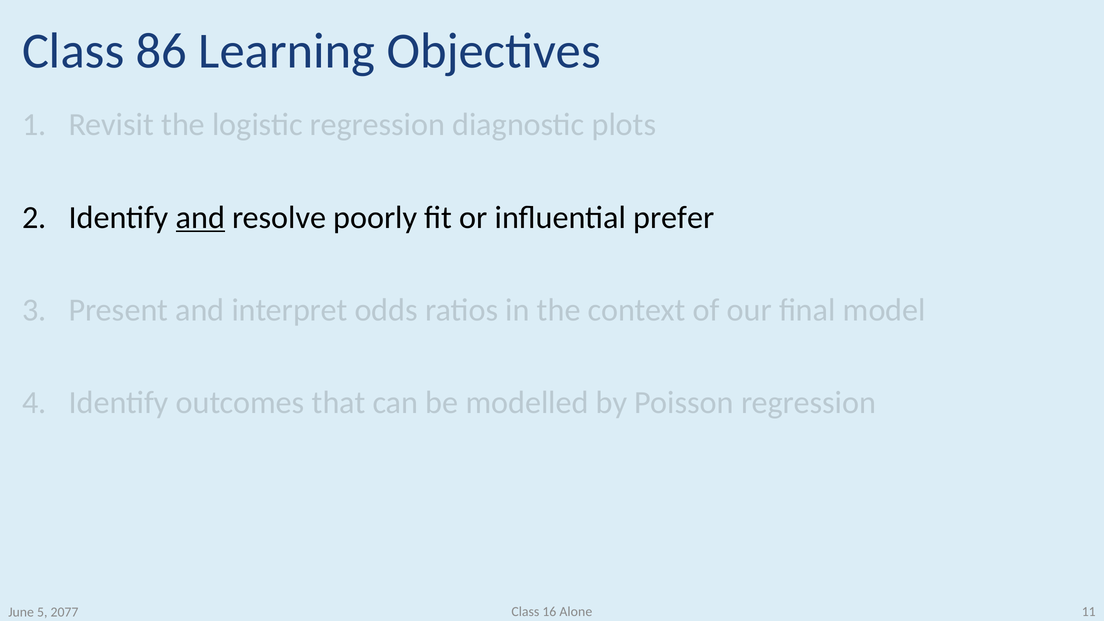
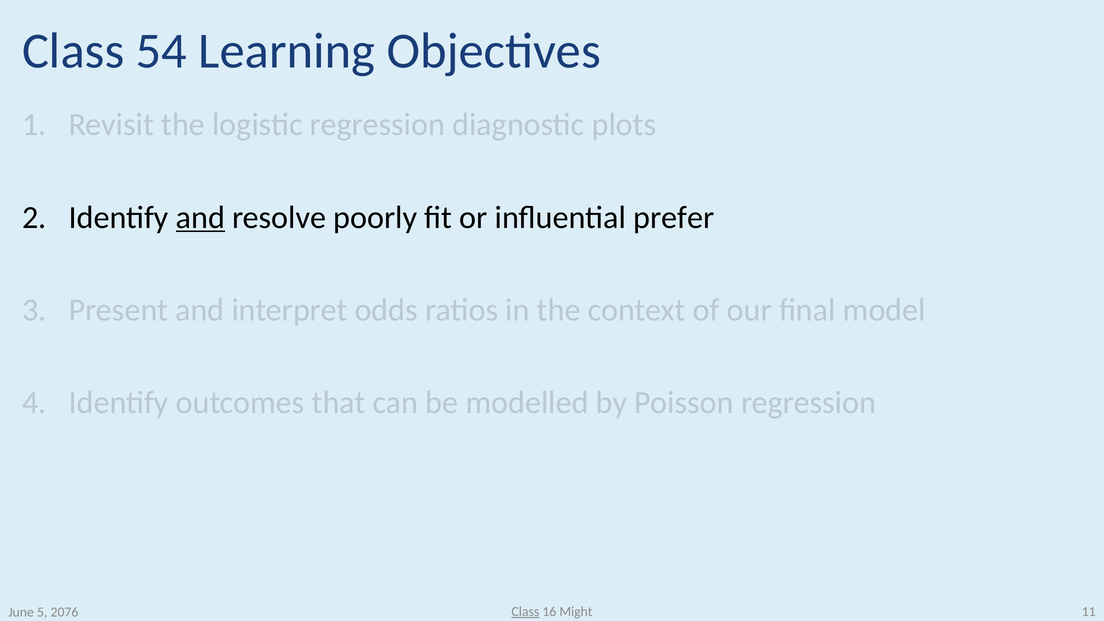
86: 86 -> 54
Class at (525, 612) underline: none -> present
Alone: Alone -> Might
2077: 2077 -> 2076
